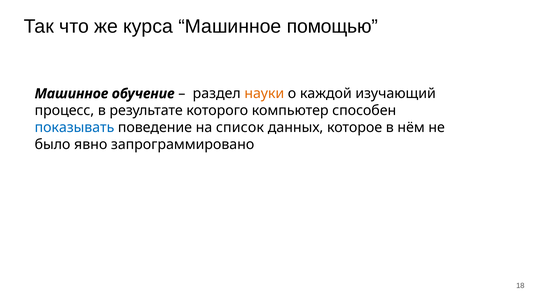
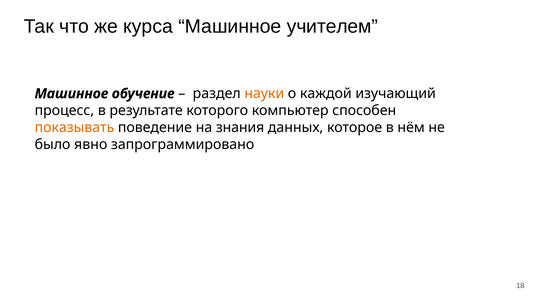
помощью: помощью -> учителем
показывать colour: blue -> orange
список: список -> знания
